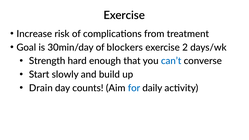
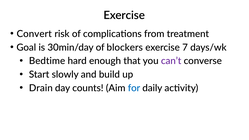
Increase: Increase -> Convert
2: 2 -> 7
Strength: Strength -> Bedtime
can’t colour: blue -> purple
